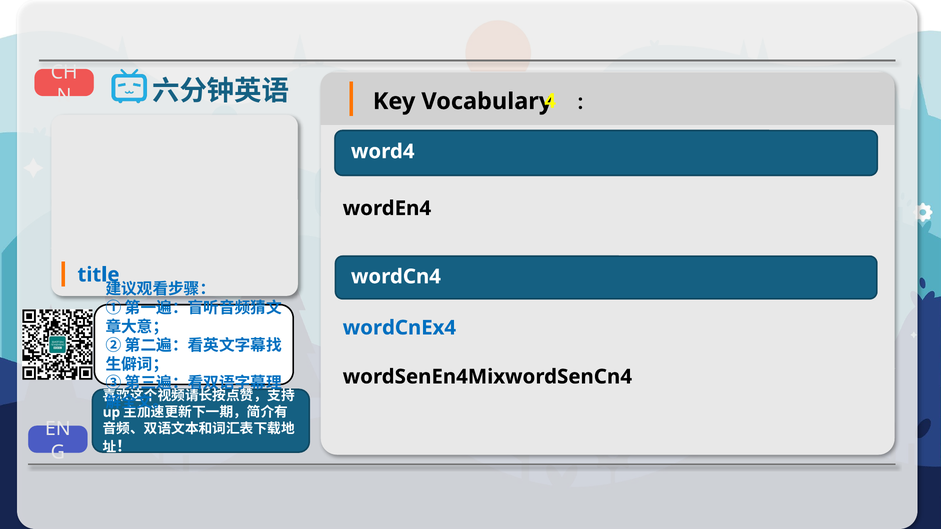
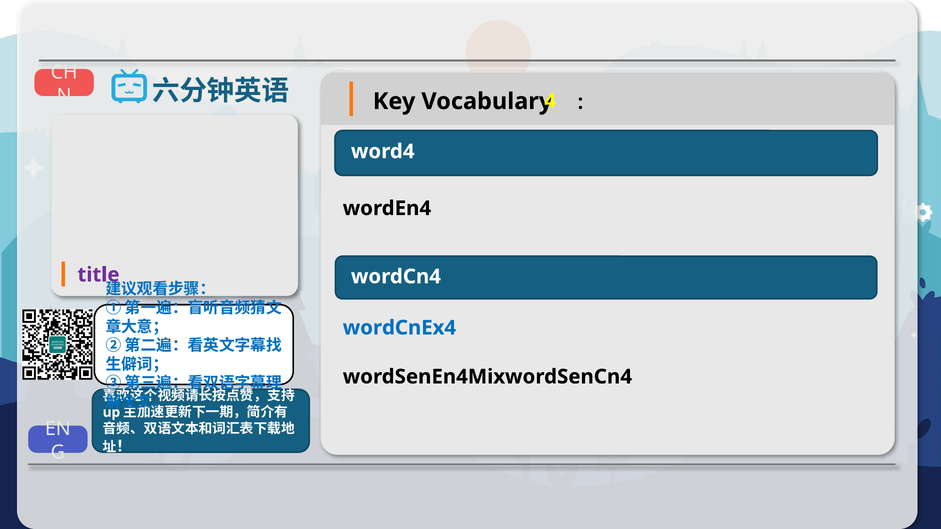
title colour: blue -> purple
